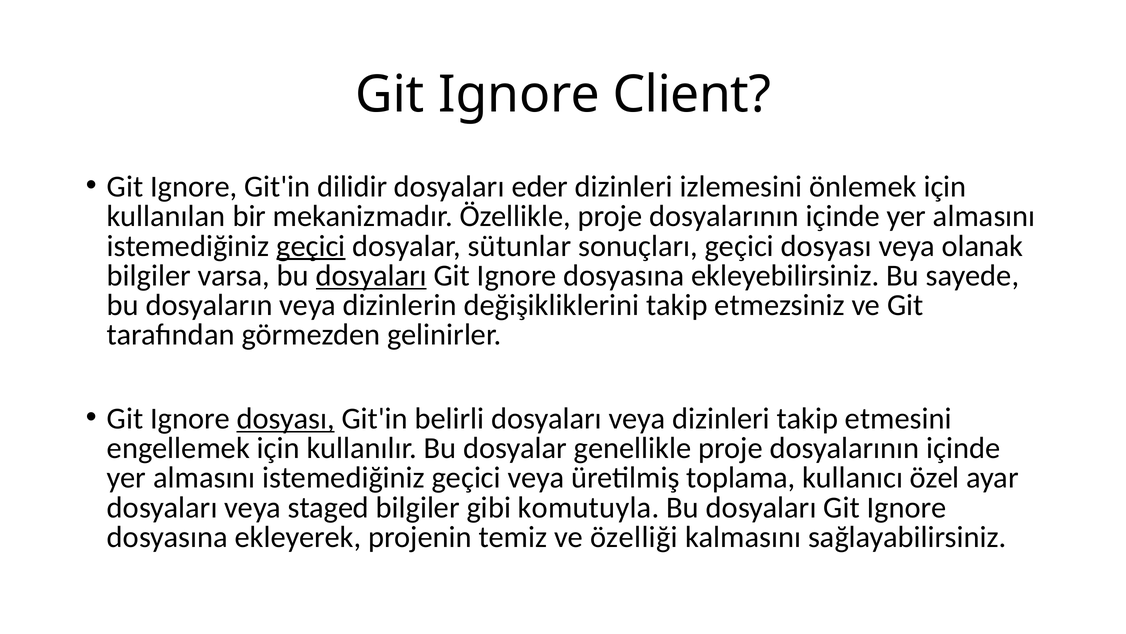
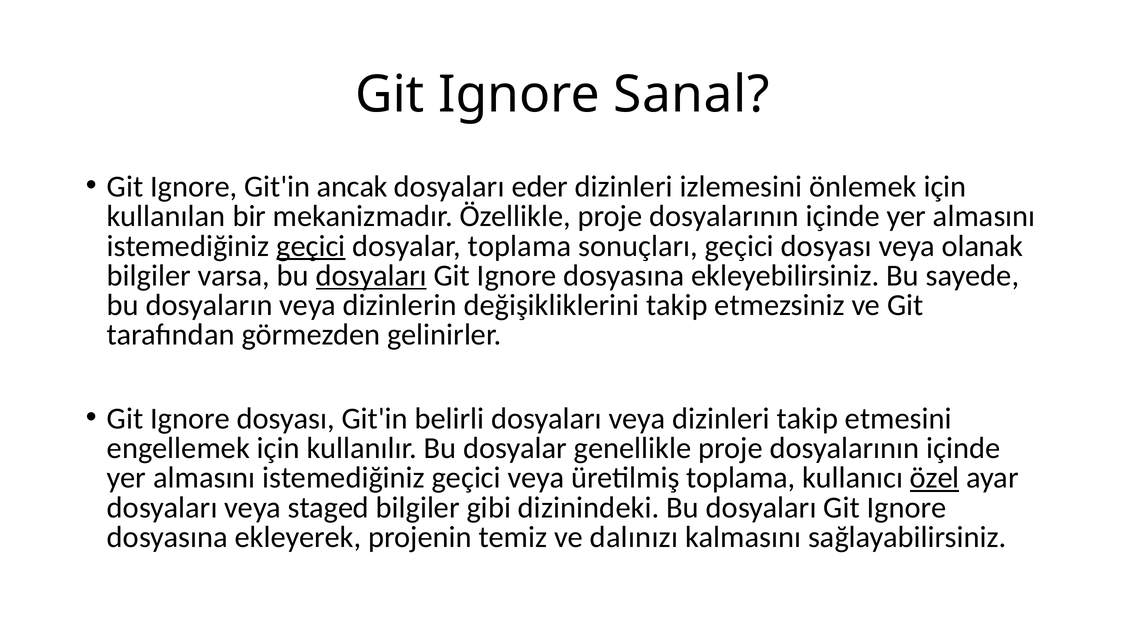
Client: Client -> Sanal
dilidir: dilidir -> ancak
dosyalar sütunlar: sütunlar -> toplama
dosyası at (286, 418) underline: present -> none
özel underline: none -> present
komutuyla: komutuyla -> dizinindeki
özelliği: özelliği -> dalınızı
